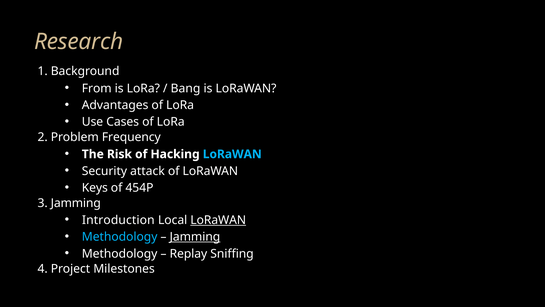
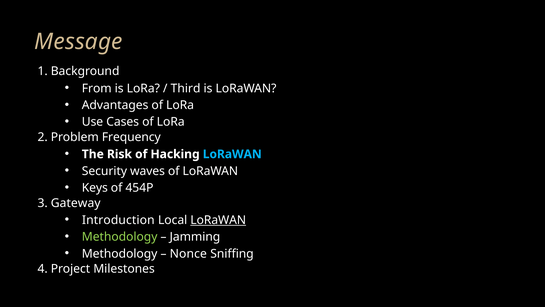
Research: Research -> Message
Bang: Bang -> Third
attack: attack -> waves
3 Jamming: Jamming -> Gateway
Methodology at (120, 237) colour: light blue -> light green
Jamming at (195, 237) underline: present -> none
Replay: Replay -> Nonce
